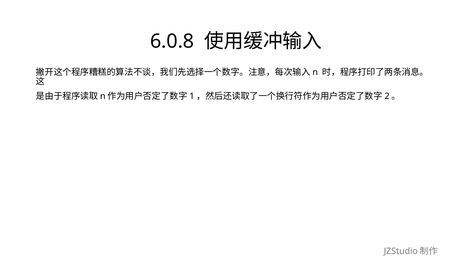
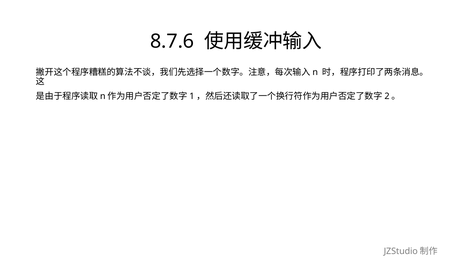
6.0.8: 6.0.8 -> 8.7.6
